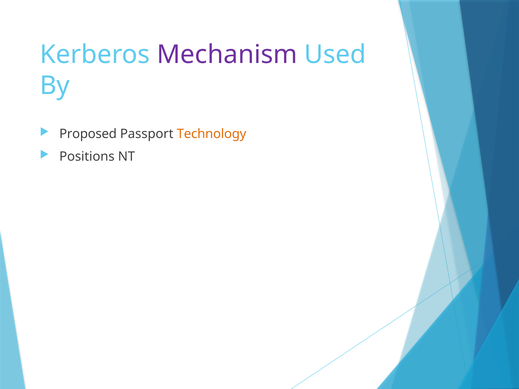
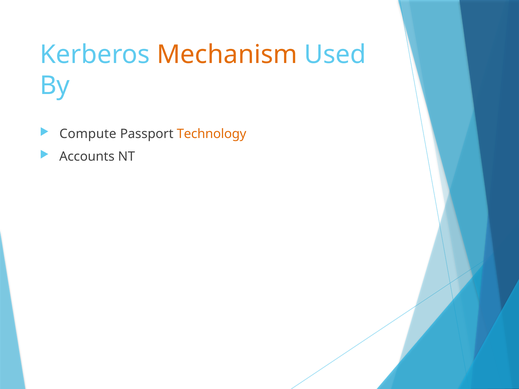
Mechanism colour: purple -> orange
Proposed: Proposed -> Compute
Positions: Positions -> Accounts
